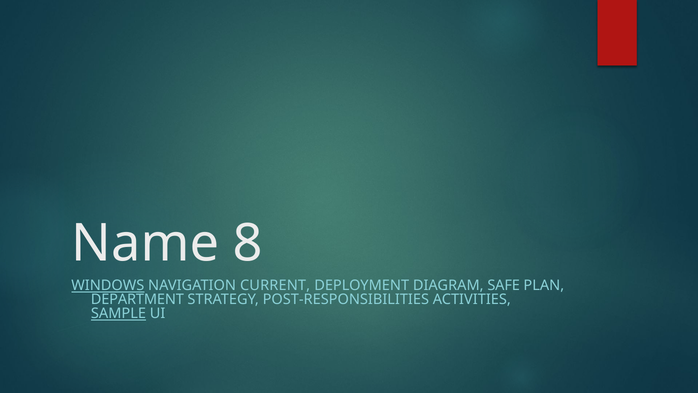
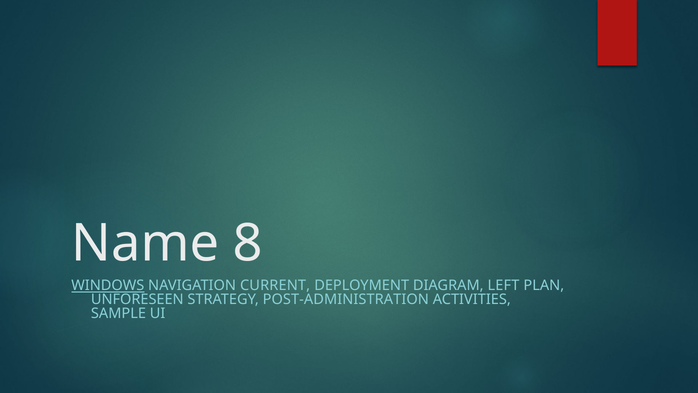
SAFE: SAFE -> LEFT
DEPARTMENT: DEPARTMENT -> UNFORESEEN
POST-RESPONSIBILITIES: POST-RESPONSIBILITIES -> POST-ADMINISTRATION
SAMPLE underline: present -> none
